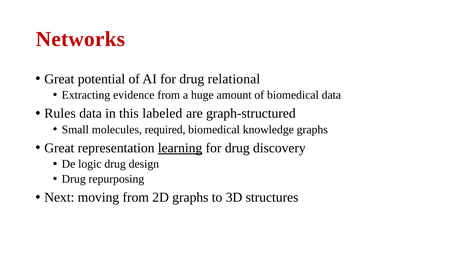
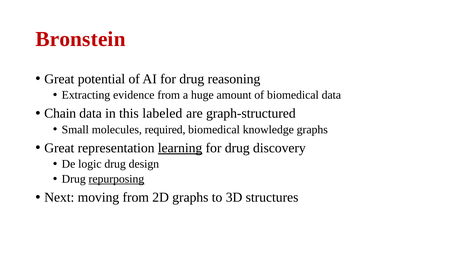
Networks: Networks -> Bronstein
relational: relational -> reasoning
Rules: Rules -> Chain
repurposing underline: none -> present
